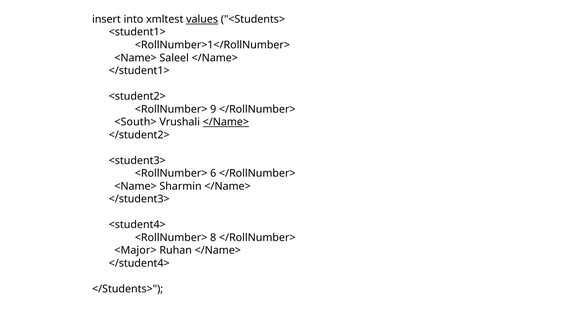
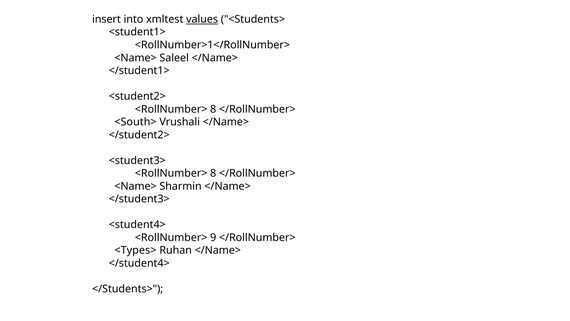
9 at (213, 109): 9 -> 8
</Name> at (226, 122) underline: present -> none
6 at (213, 173): 6 -> 8
8: 8 -> 9
<Major>: <Major> -> <Types>
